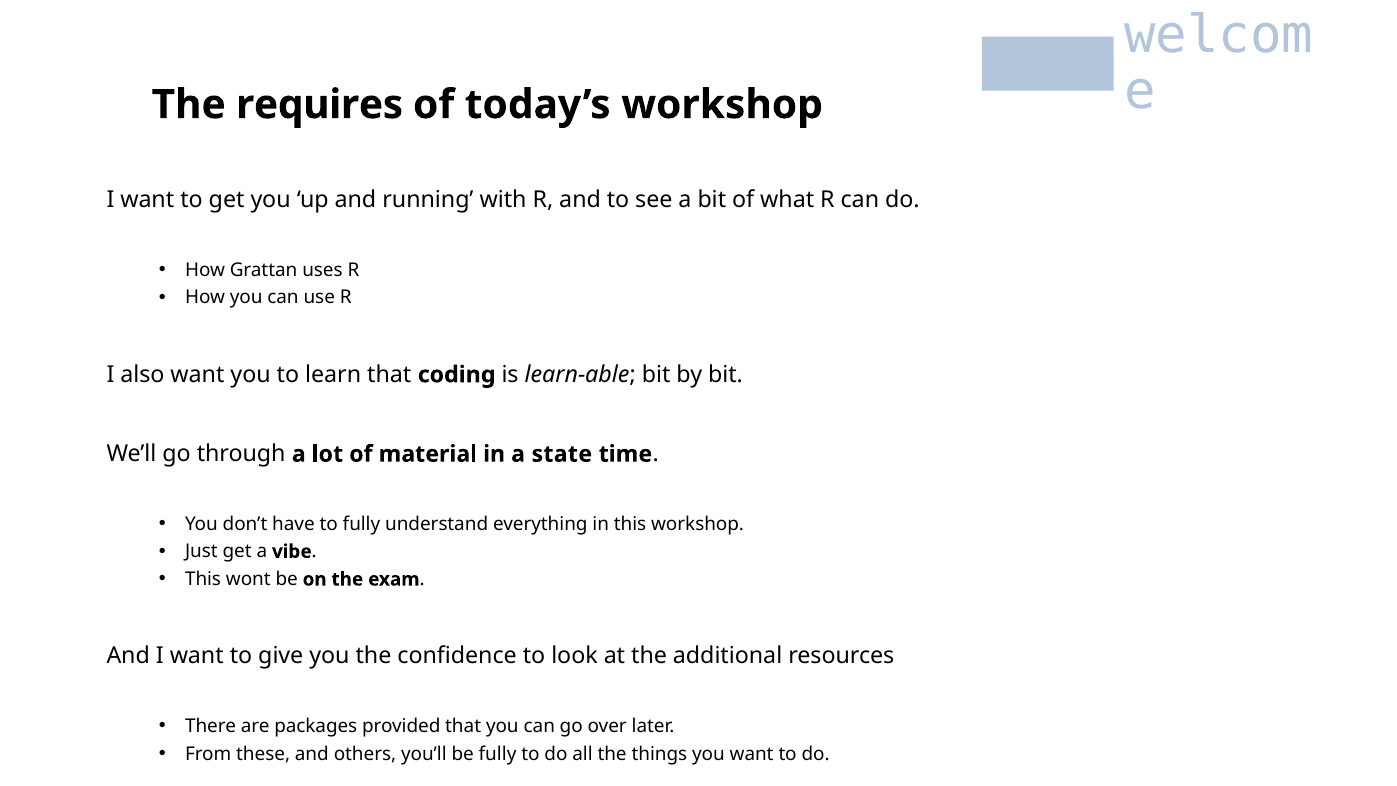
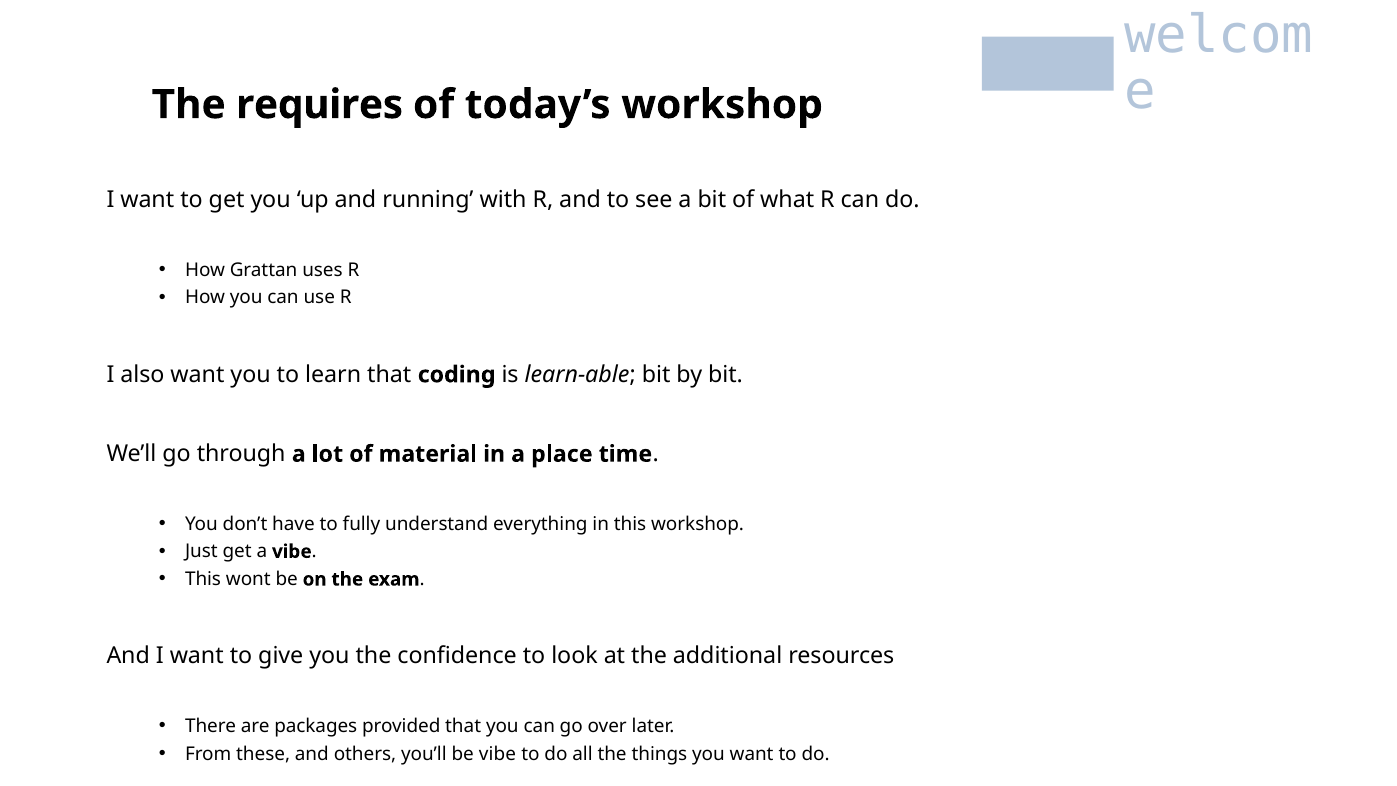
state: state -> place
be fully: fully -> vibe
